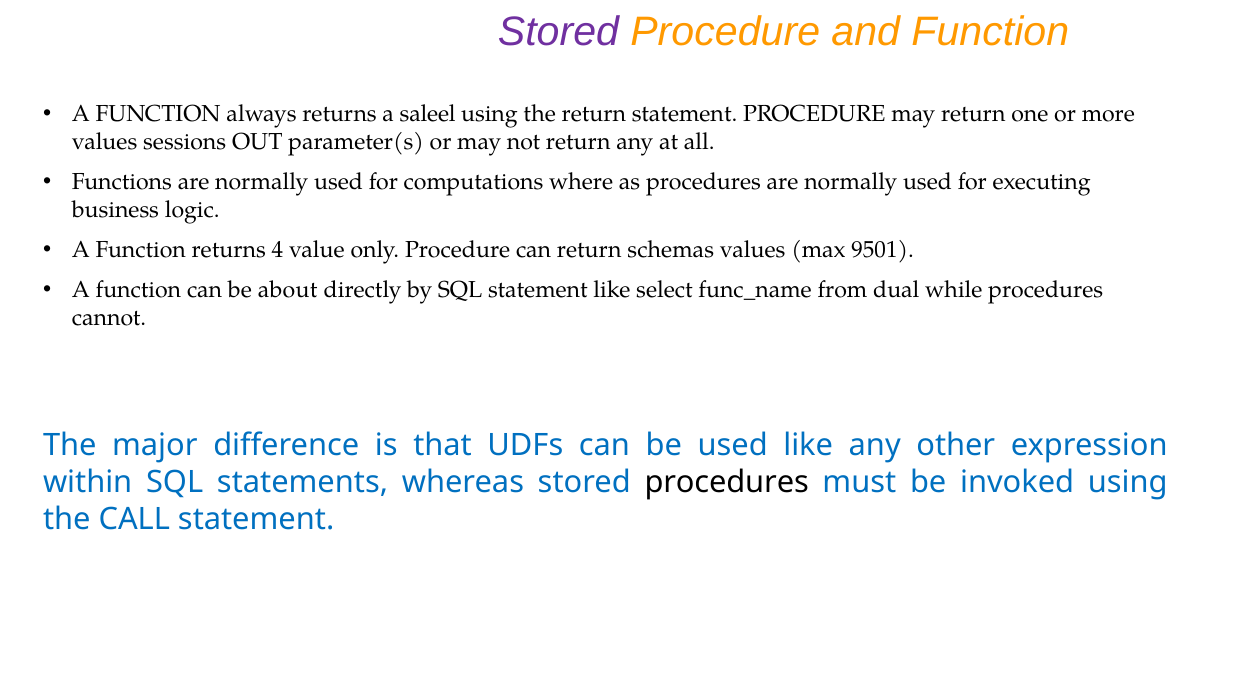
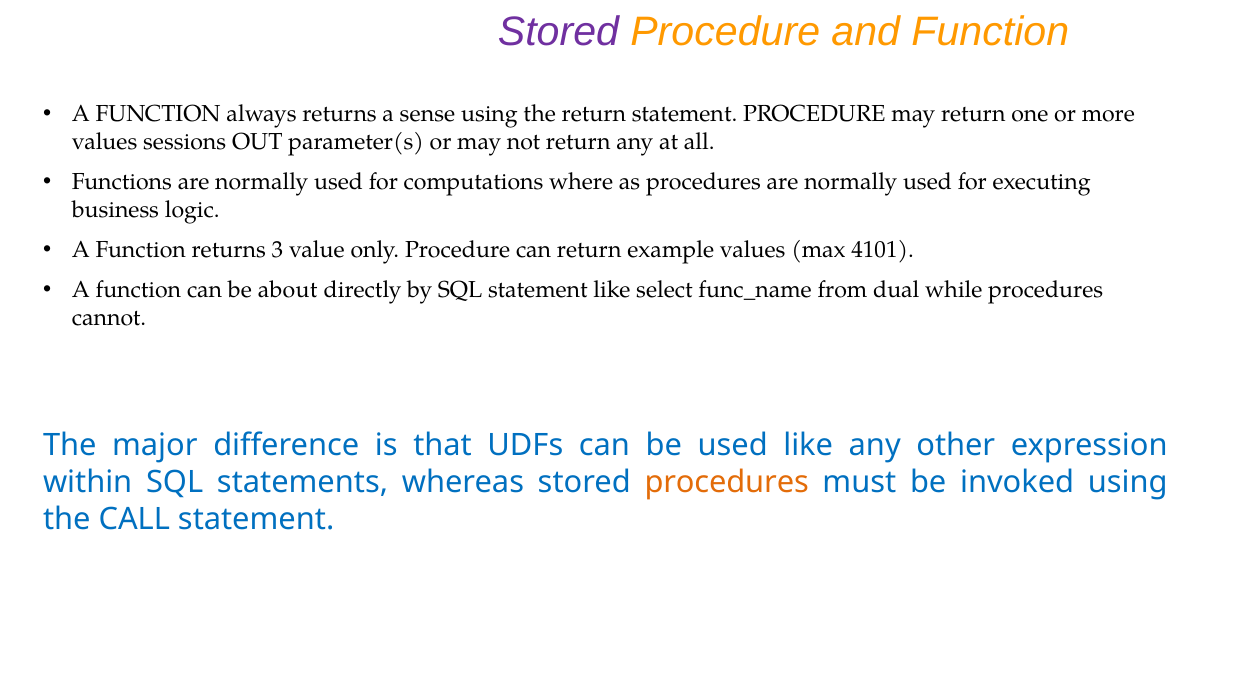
saleel: saleel -> sense
4: 4 -> 3
schemas: schemas -> example
9501: 9501 -> 4101
procedures at (727, 482) colour: black -> orange
